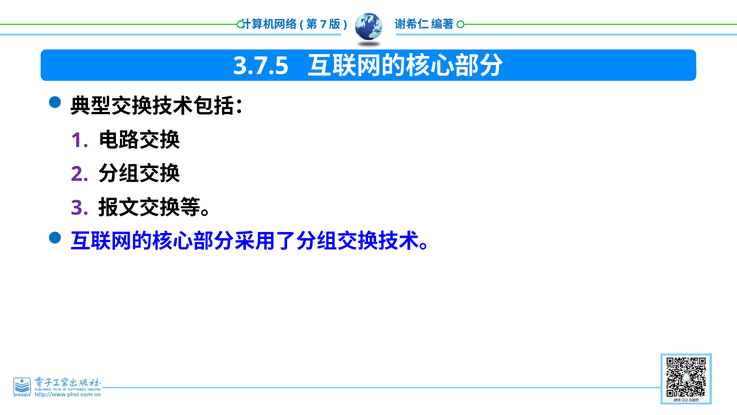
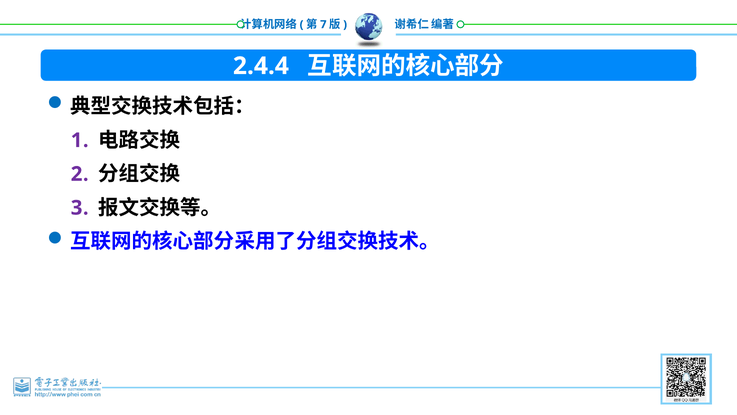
3.7.5: 3.7.5 -> 2.4.4
